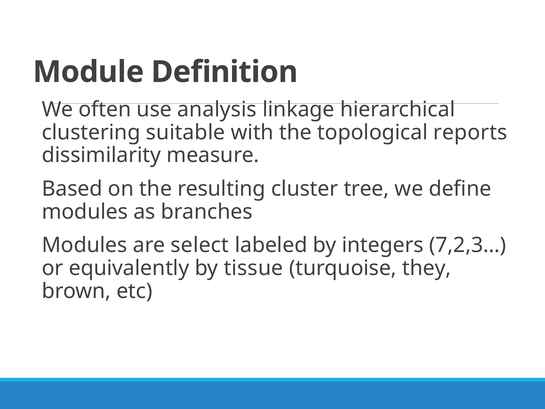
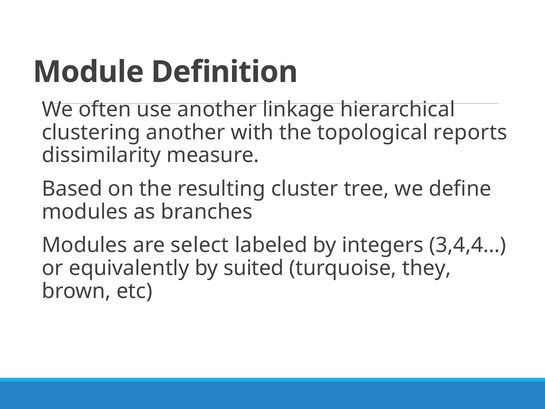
use analysis: analysis -> another
clustering suitable: suitable -> another
7,2,3…: 7,2,3… -> 3,4,4…
tissue: tissue -> suited
